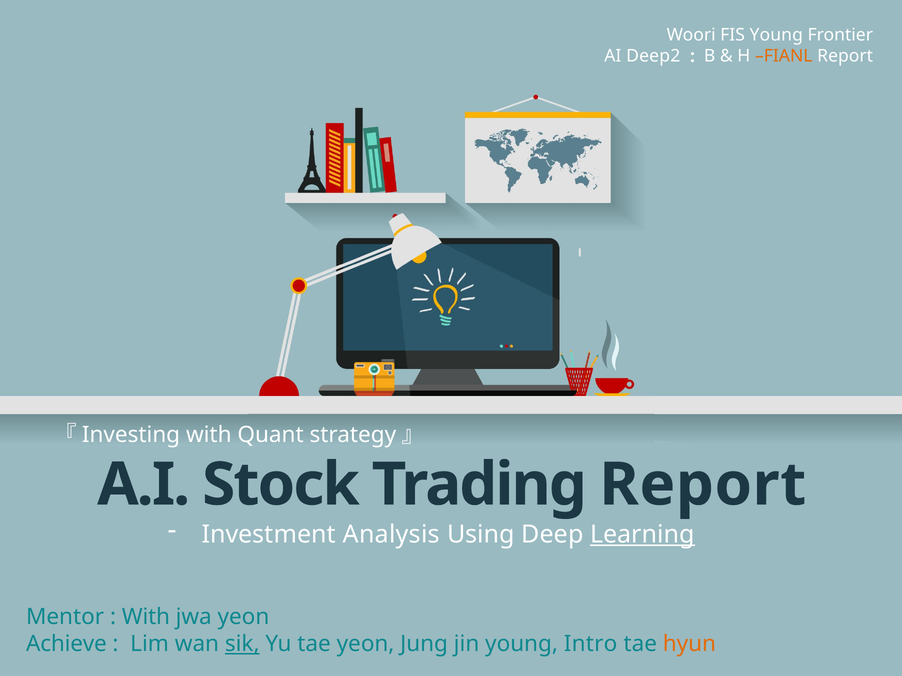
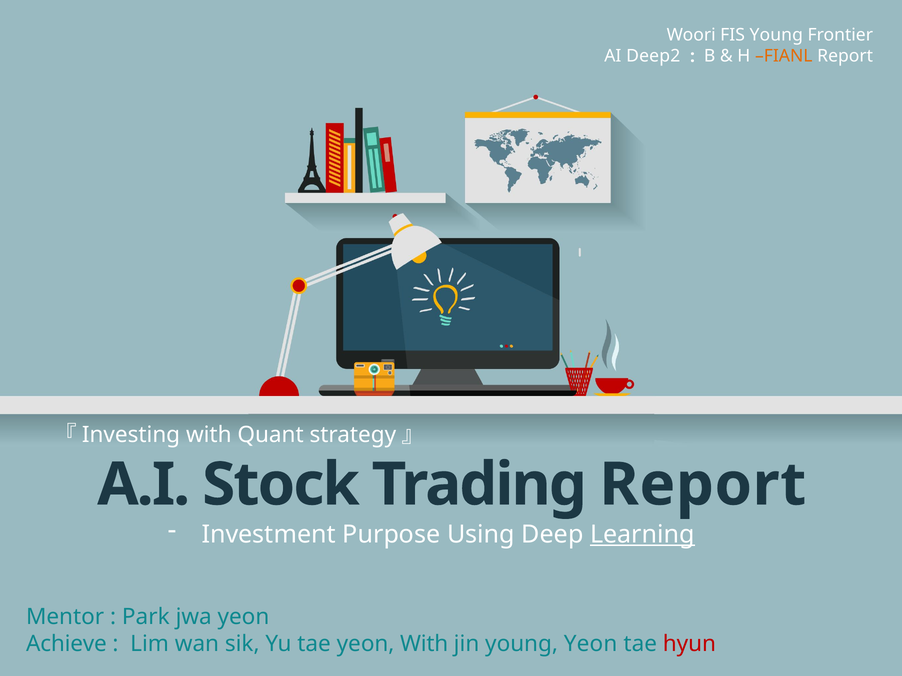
Analysis: Analysis -> Purpose
With at (146, 617): With -> Park
sik underline: present -> none
yeon Jung: Jung -> With
young Intro: Intro -> Yeon
hyun colour: orange -> red
